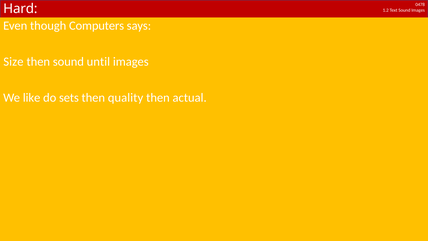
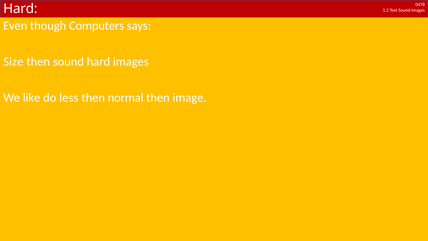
sound until: until -> hard
sets: sets -> less
quality: quality -> normal
actual: actual -> image
